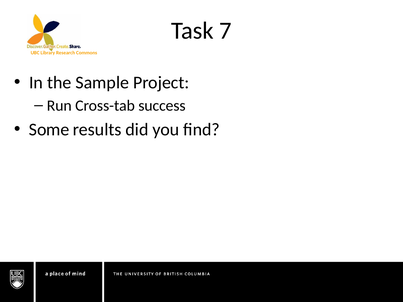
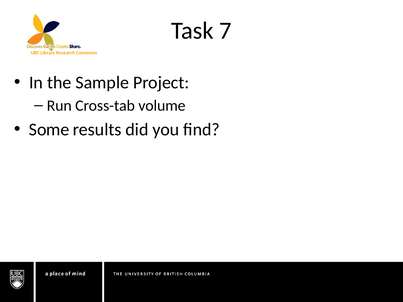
success: success -> volume
